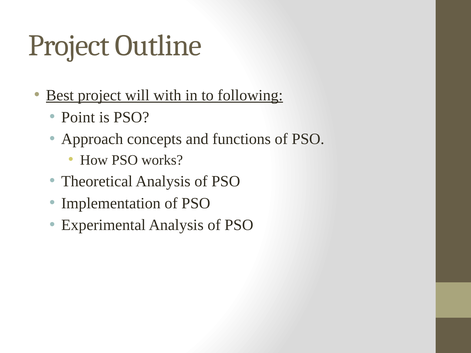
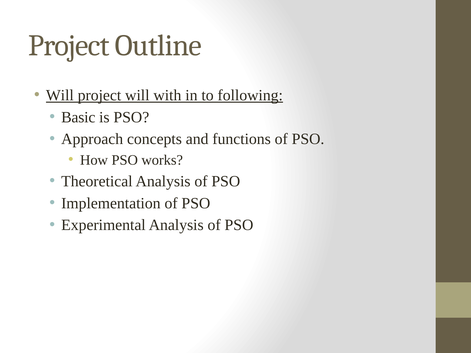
Best at (60, 95): Best -> Will
Point: Point -> Basic
